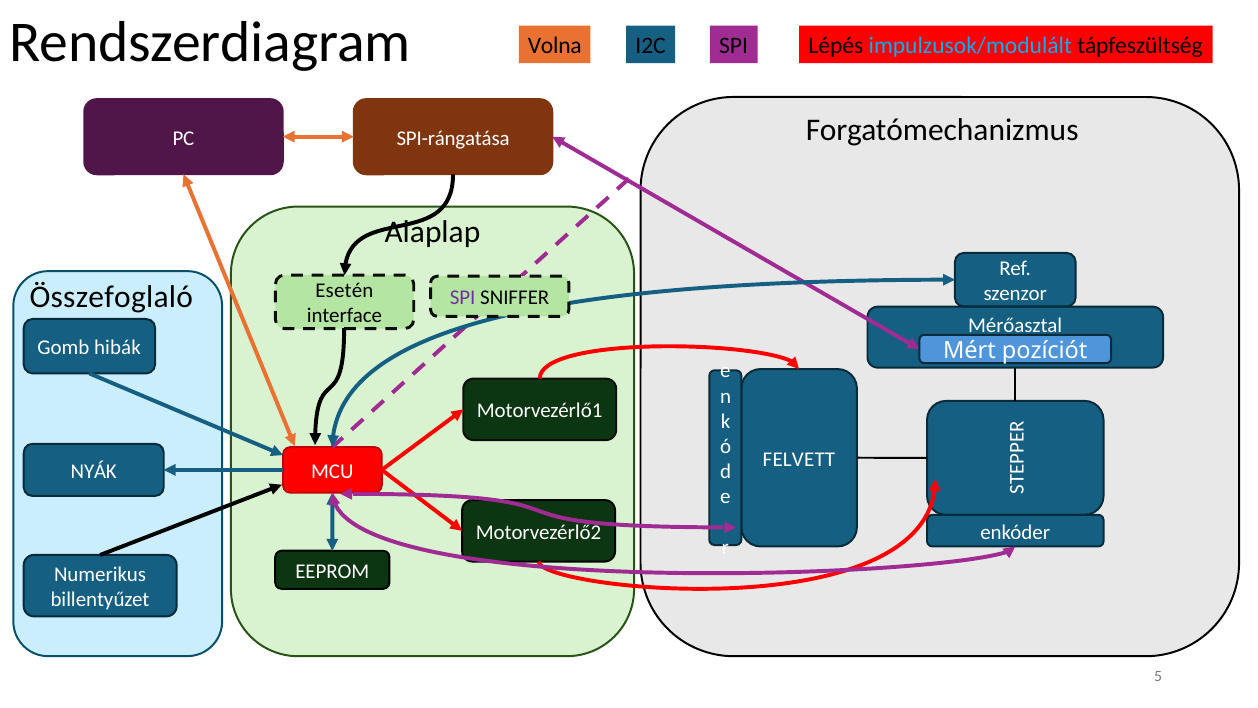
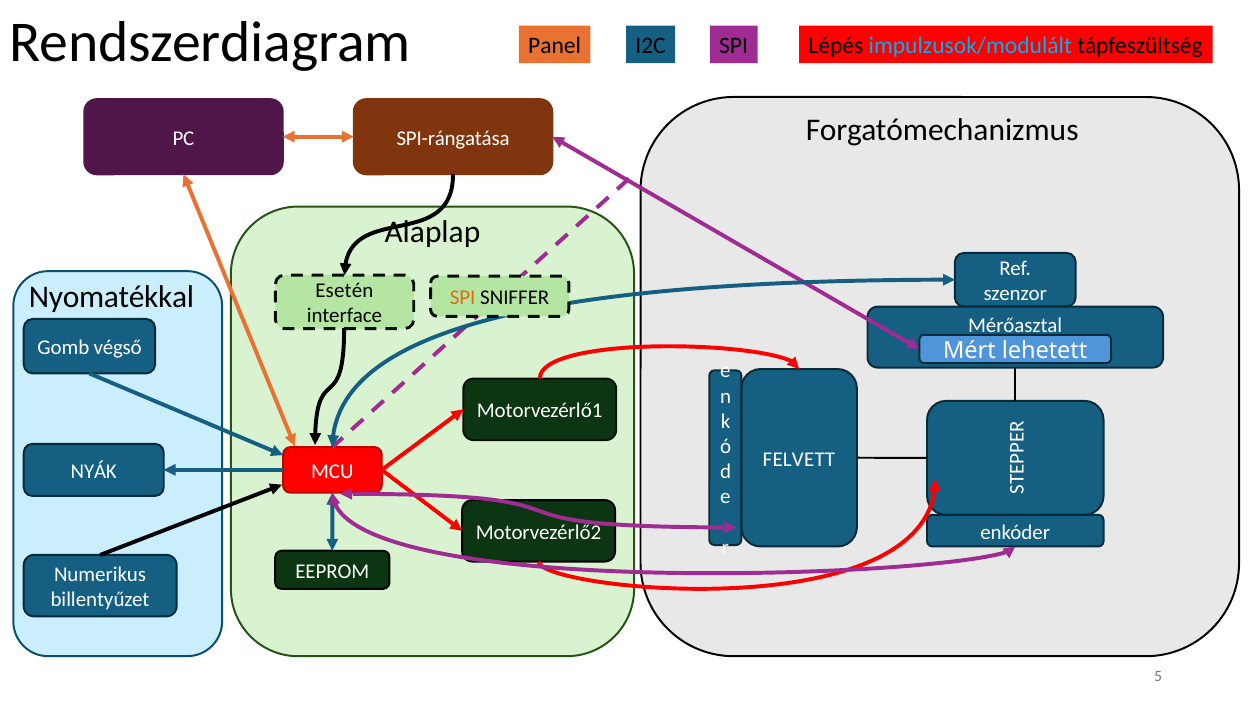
Volna: Volna -> Panel
Összefoglaló: Összefoglaló -> Nyomatékkal
SPI at (463, 298) colour: purple -> orange
hibák: hibák -> végső
pozíciót: pozíciót -> lehetett
